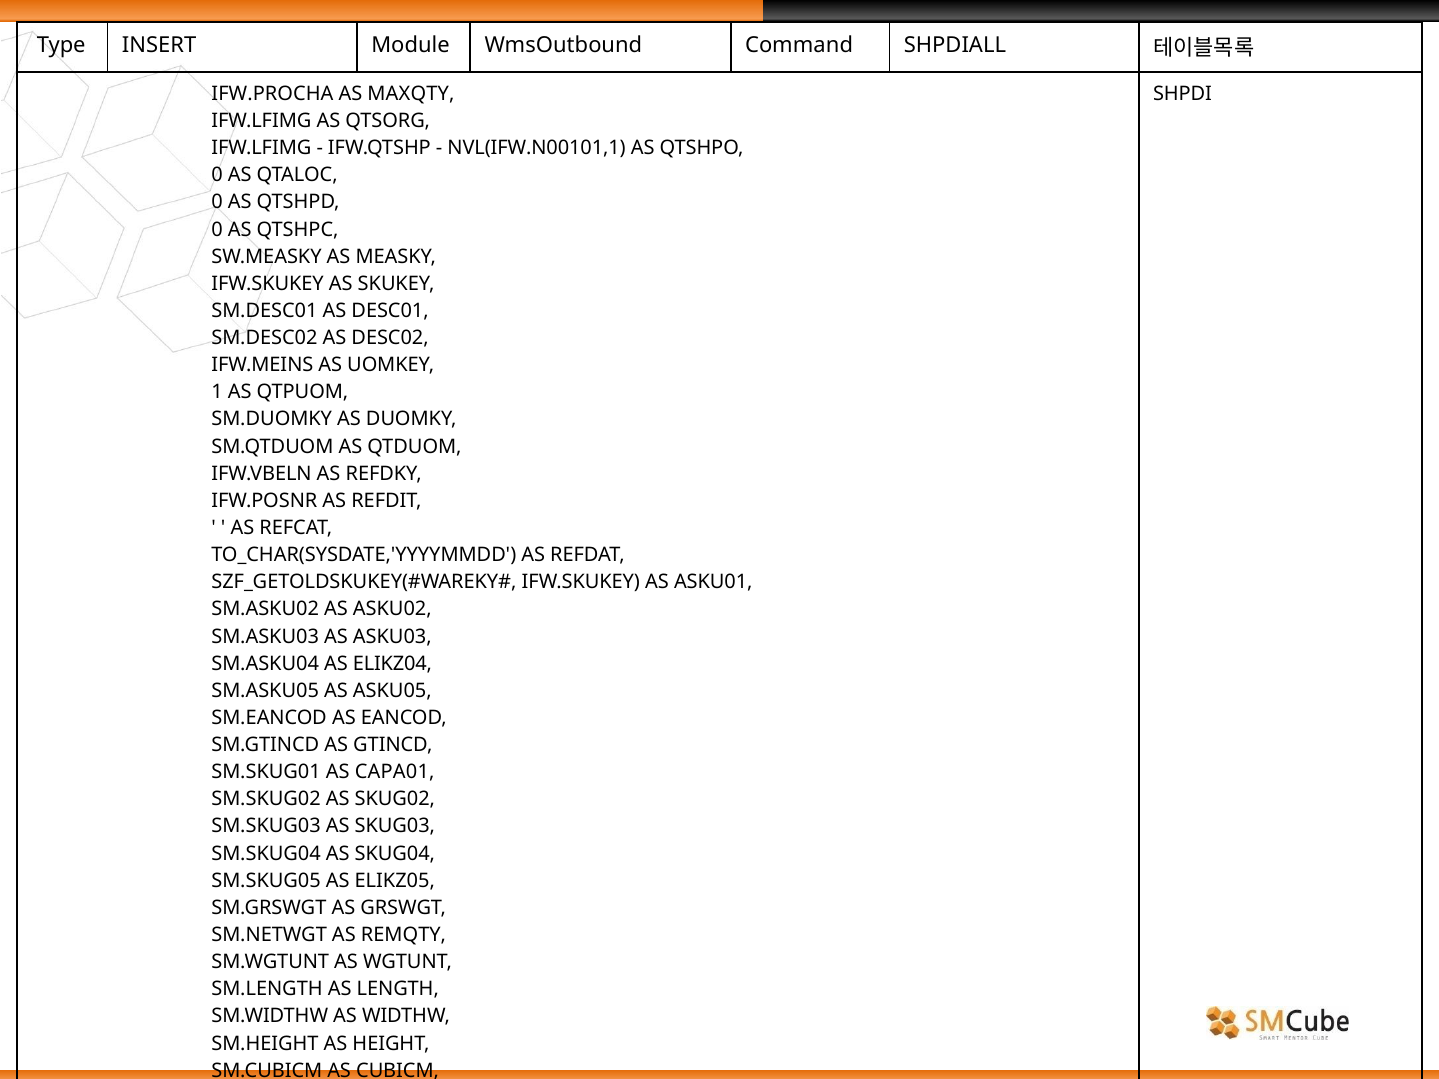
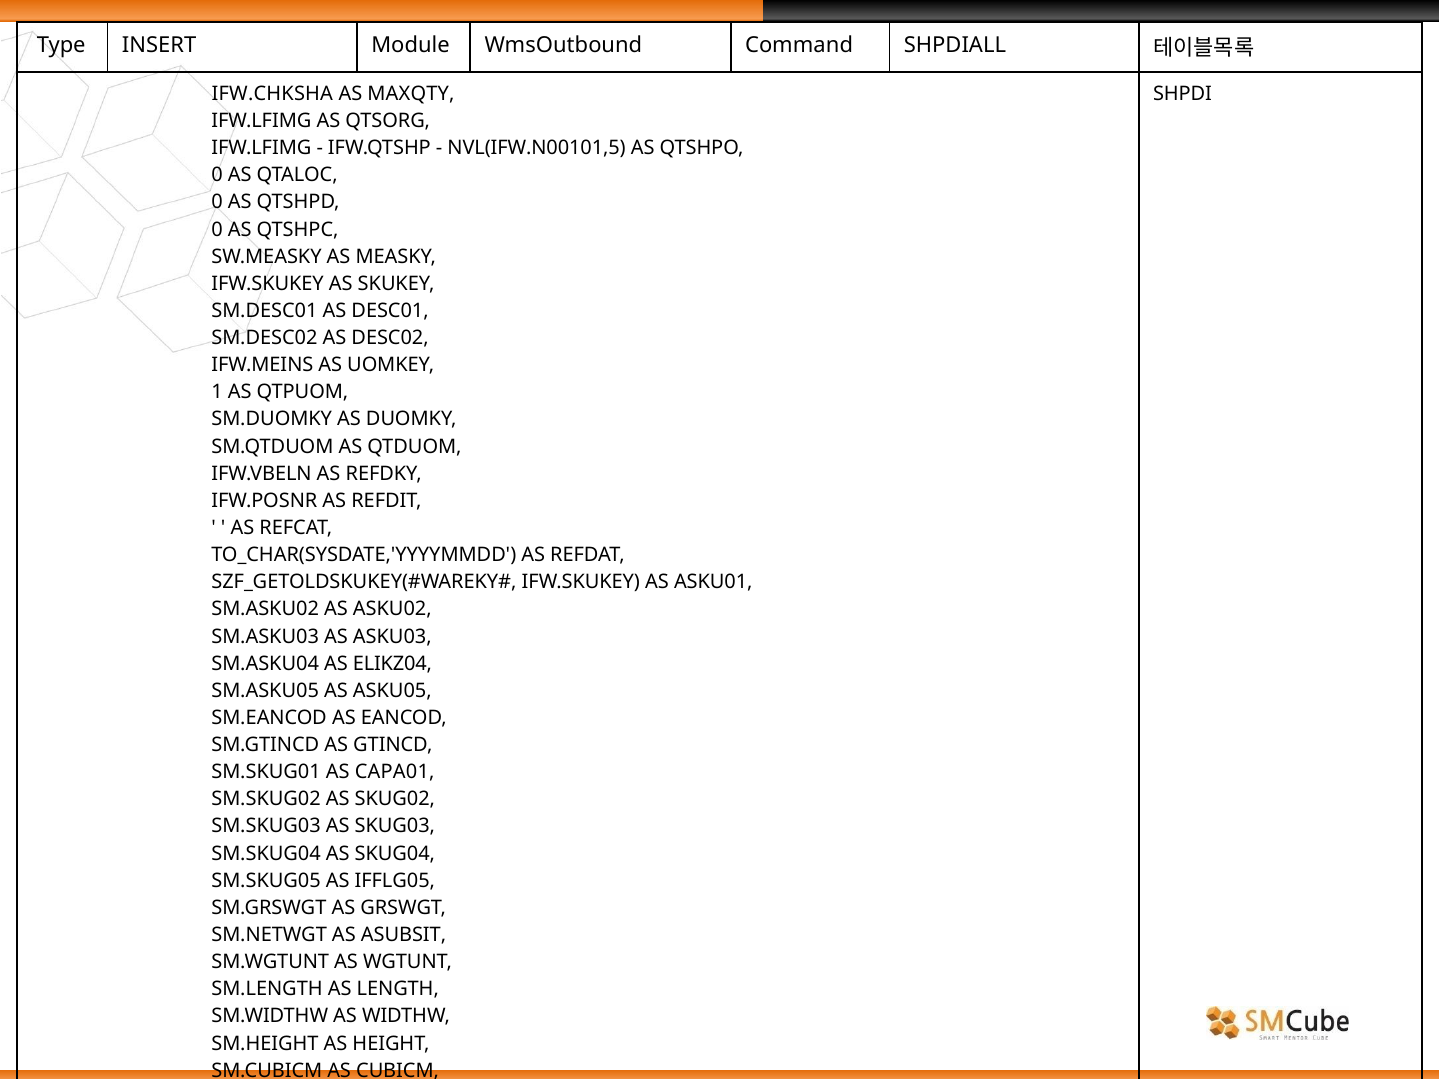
IFW.PROCHA: IFW.PROCHA -> IFW.CHKSHA
NVL(IFW.N00101,1: NVL(IFW.N00101,1 -> NVL(IFW.N00101,5
ELIKZ05: ELIKZ05 -> IFFLG05
REMQTY: REMQTY -> ASUBSIT
